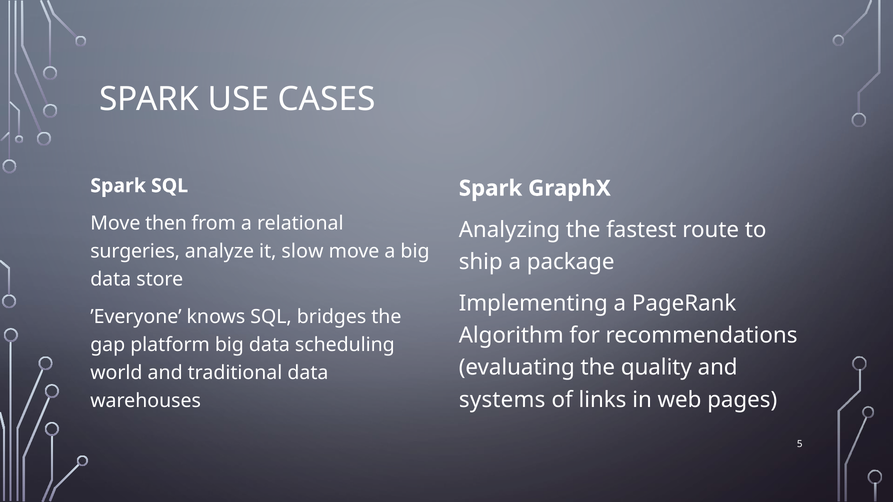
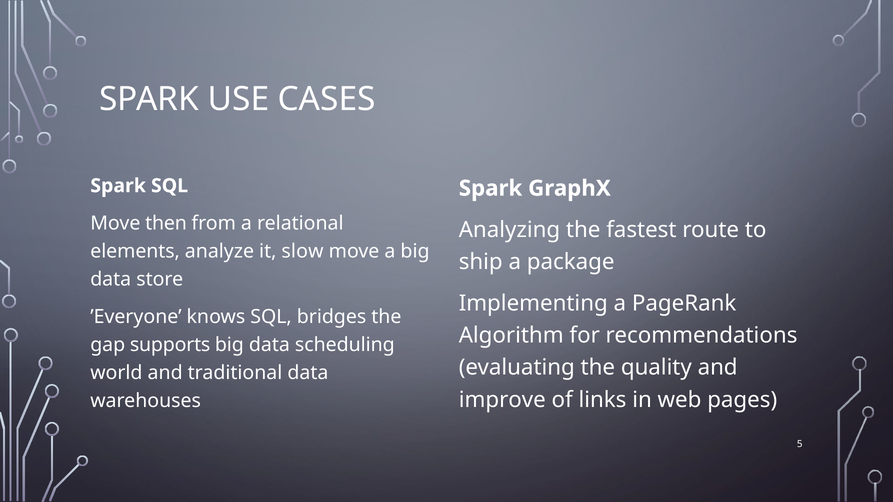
surgeries: surgeries -> elements
platform: platform -> supports
systems: systems -> improve
